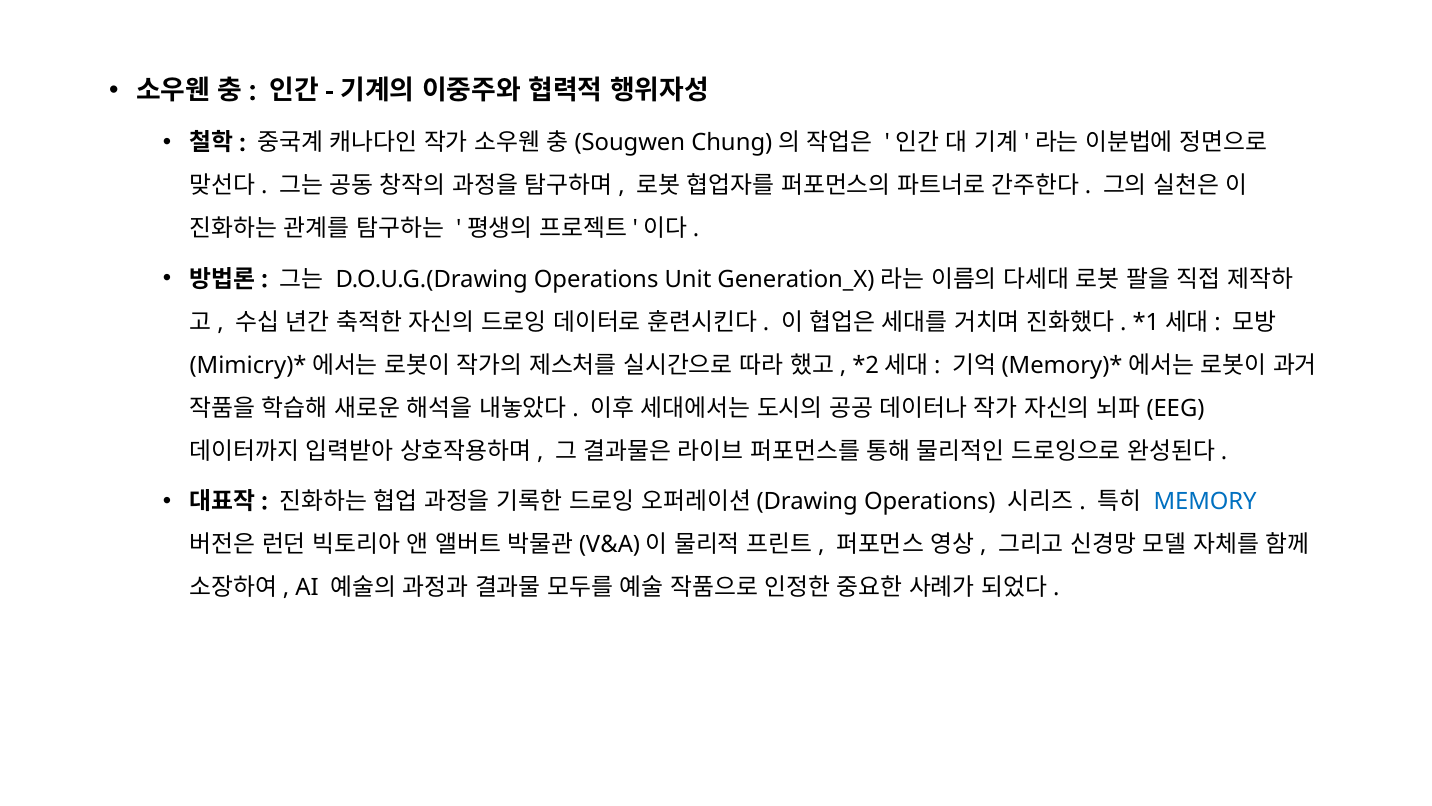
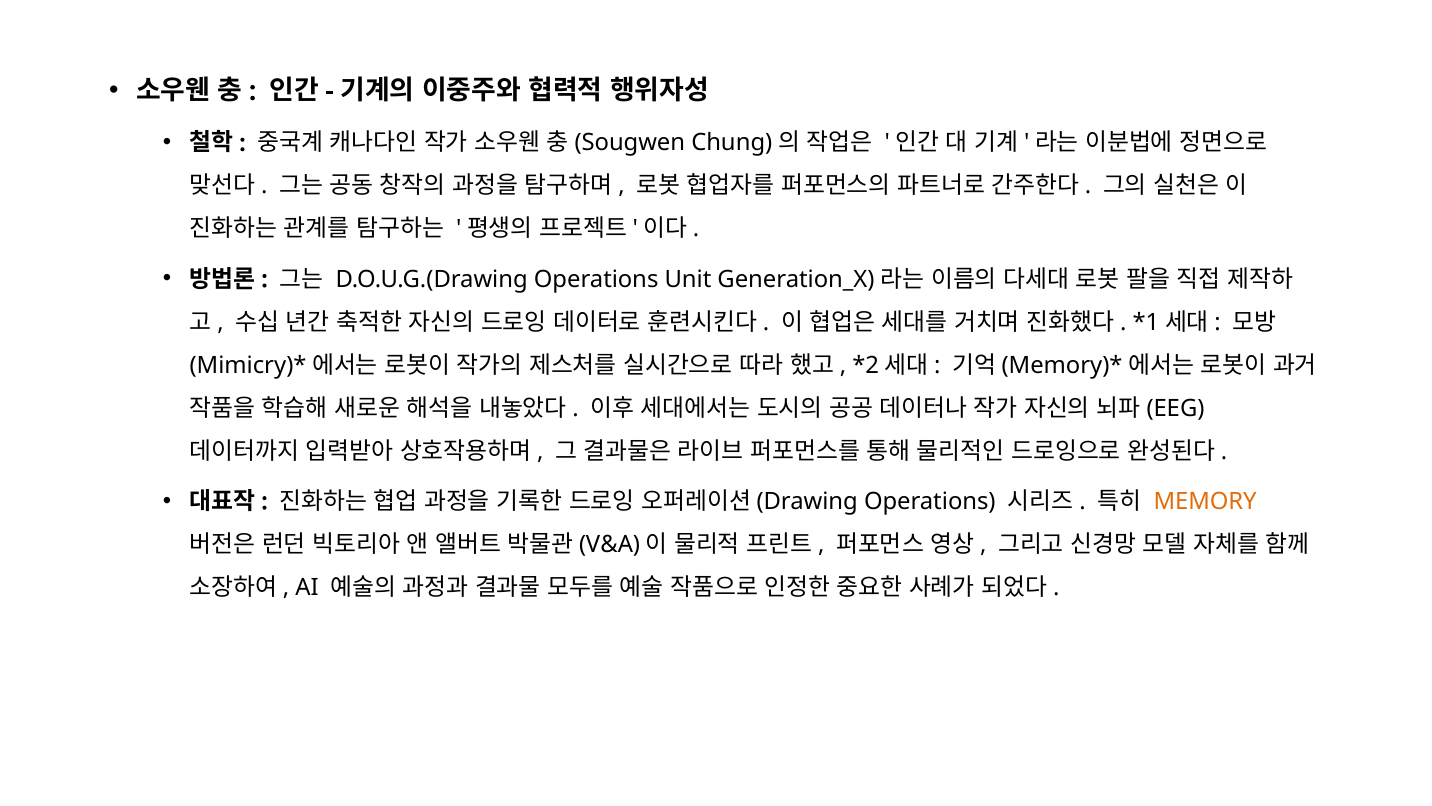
MEMORY colour: blue -> orange
